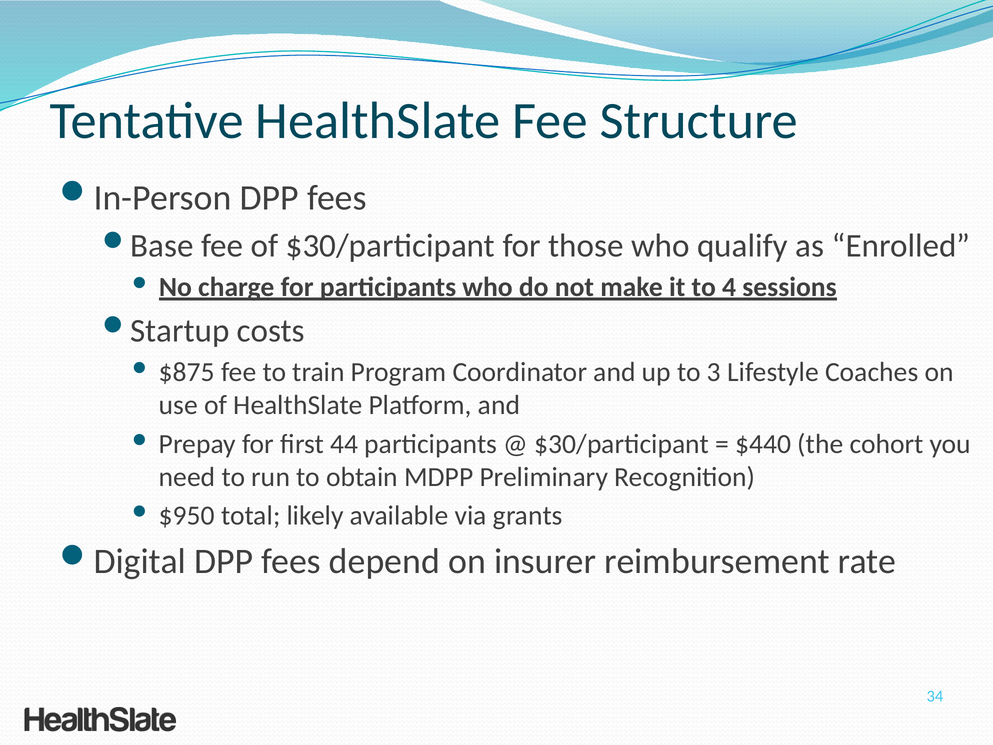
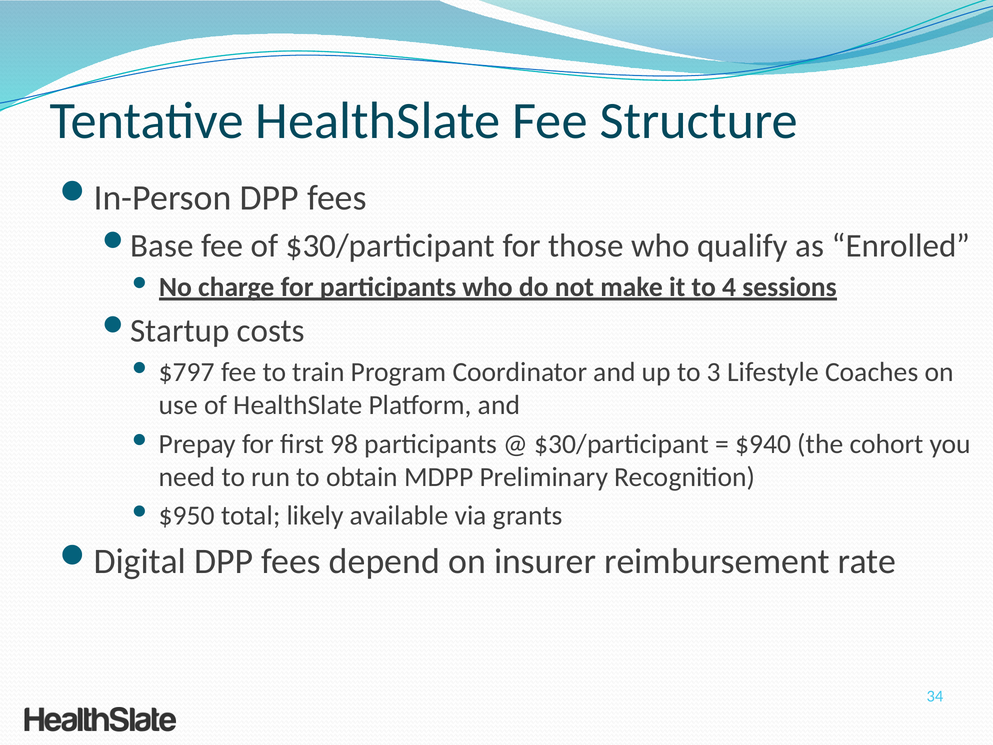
$875: $875 -> $797
44: 44 -> 98
$440: $440 -> $940
